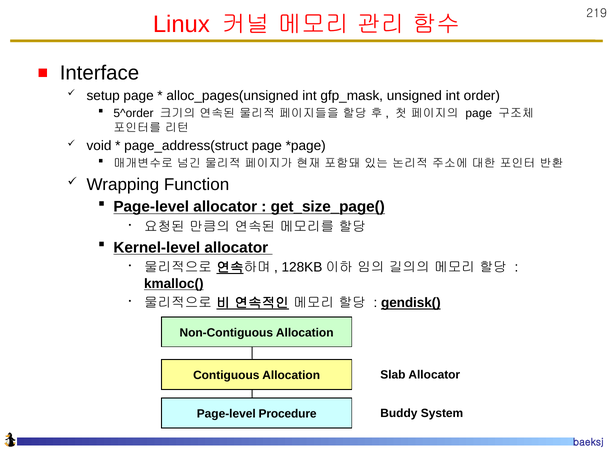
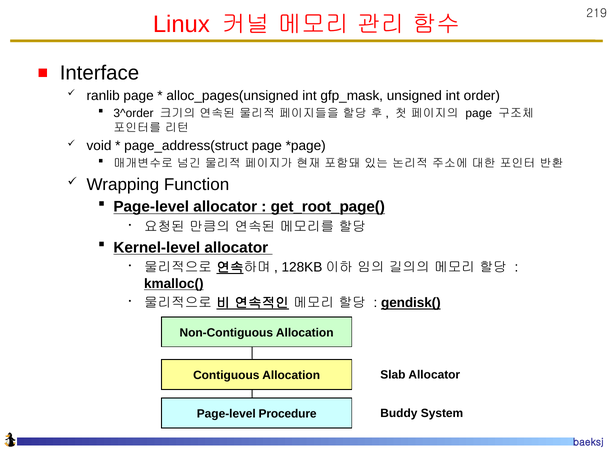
setup: setup -> ranlib
5^order: 5^order -> 3^order
get_size_page(: get_size_page( -> get_root_page(
